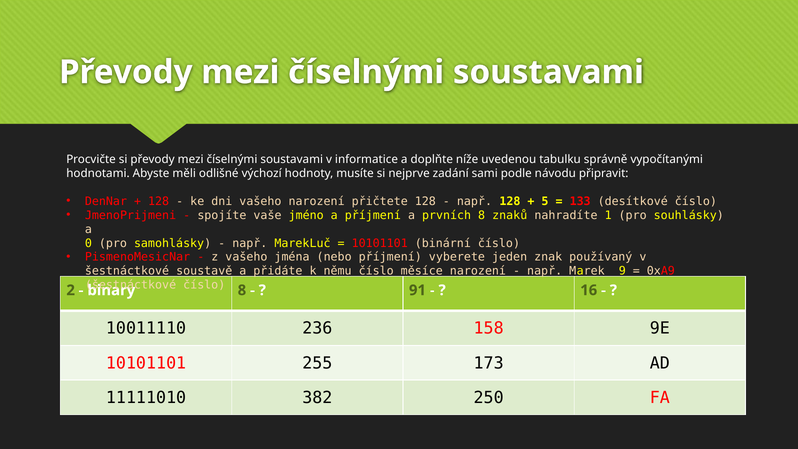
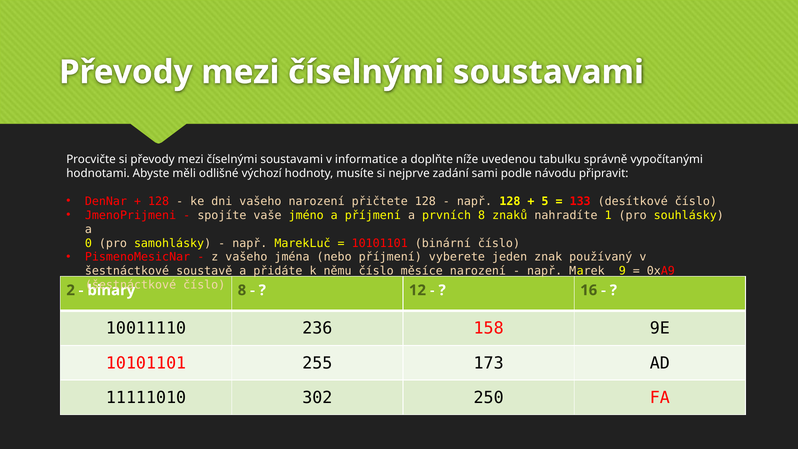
91: 91 -> 12
382: 382 -> 302
